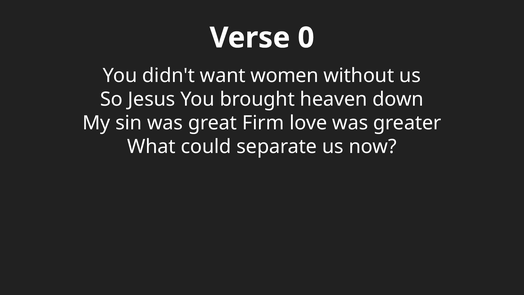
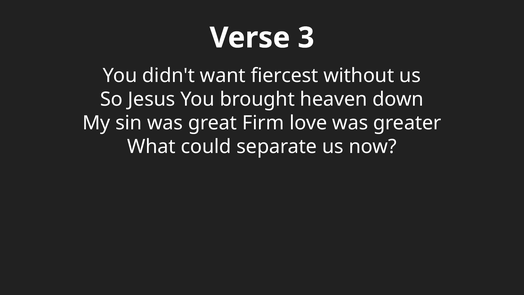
0: 0 -> 3
women: women -> fiercest
